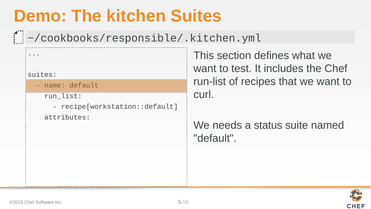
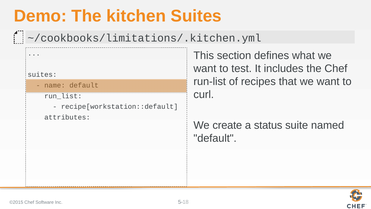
~/cookbooks/responsible/.kitchen.yml: ~/cookbooks/responsible/.kitchen.yml -> ~/cookbooks/limitations/.kitchen.yml
needs: needs -> create
